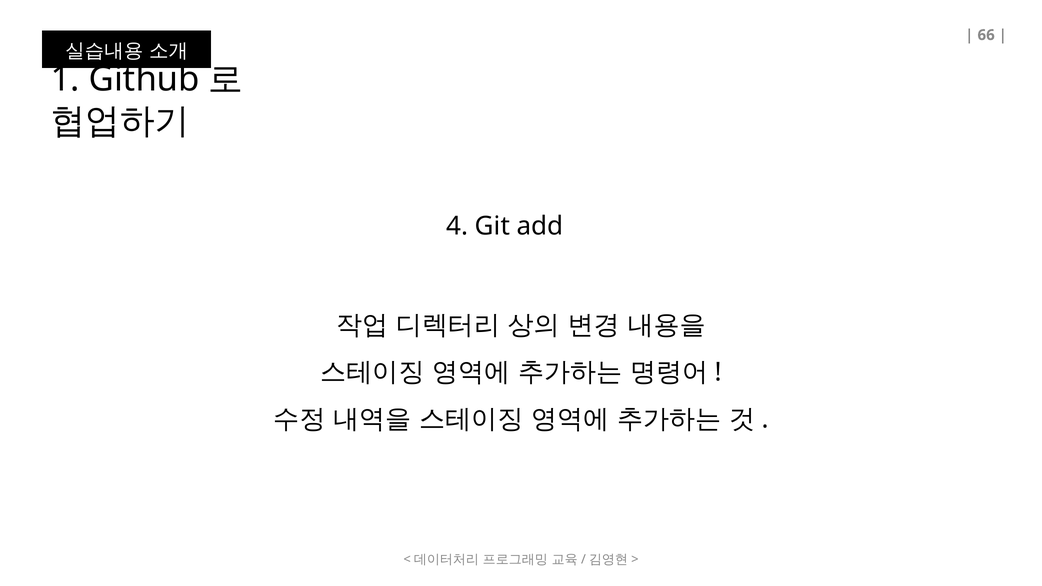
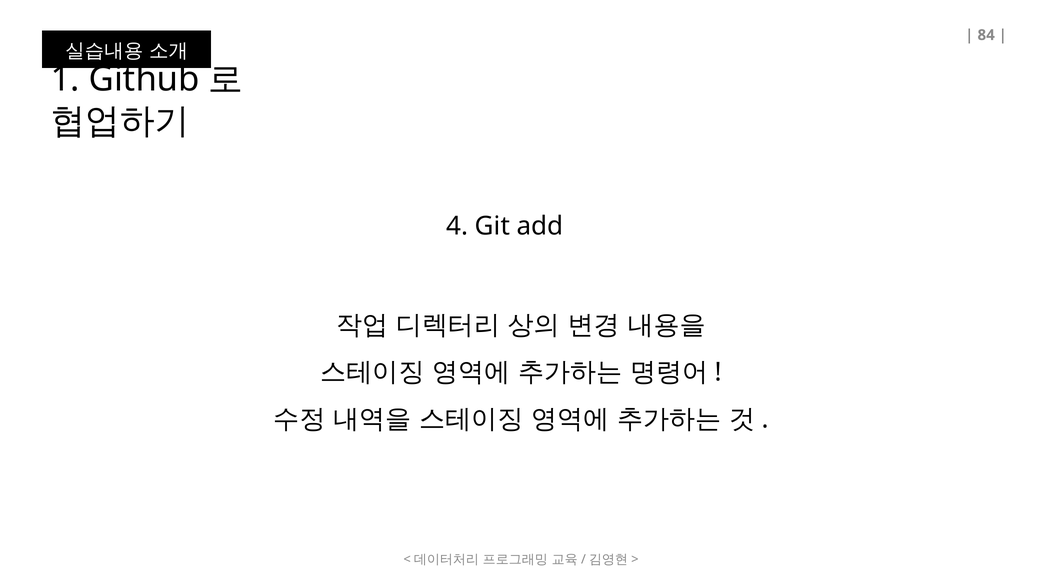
66: 66 -> 84
